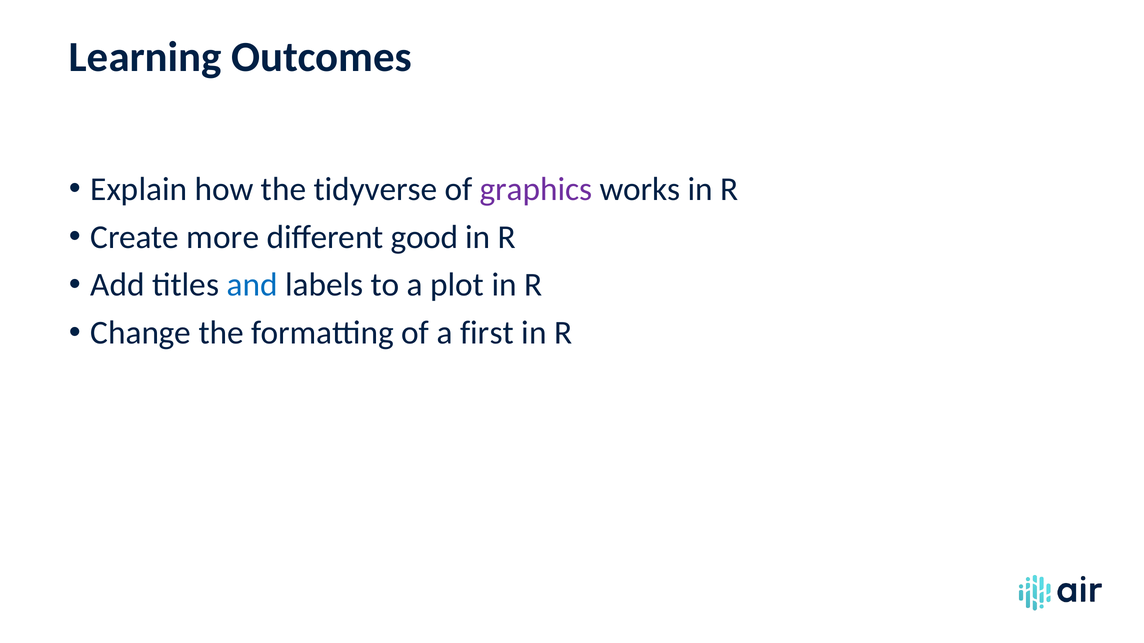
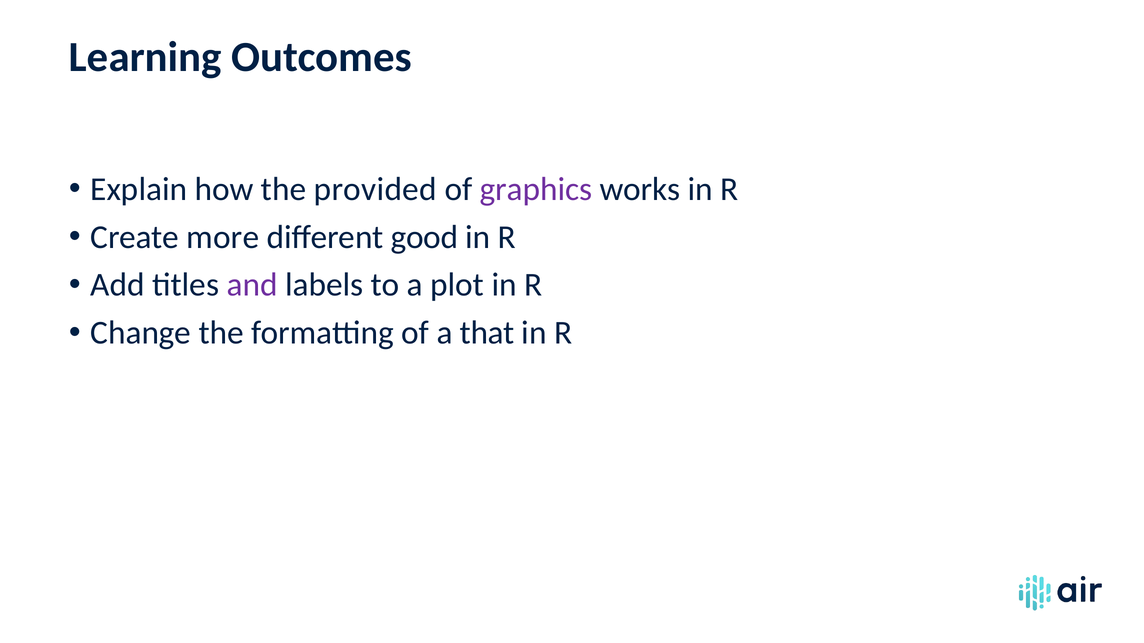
tidyverse: tidyverse -> provided
and colour: blue -> purple
first: first -> that
